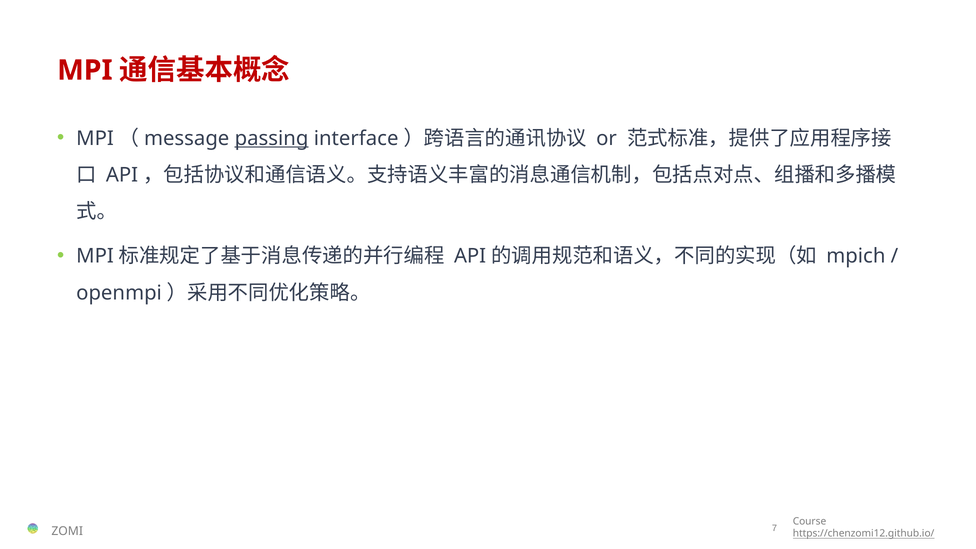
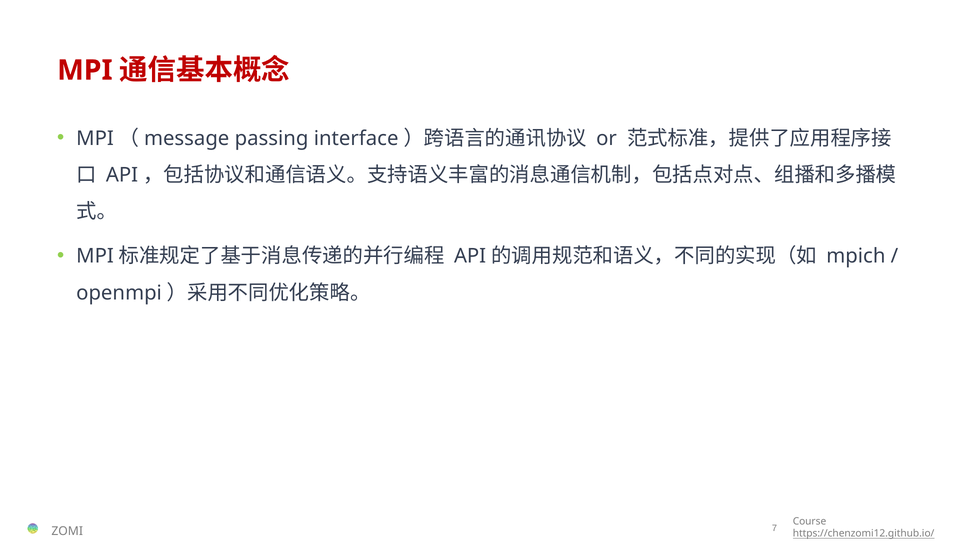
passing underline: present -> none
